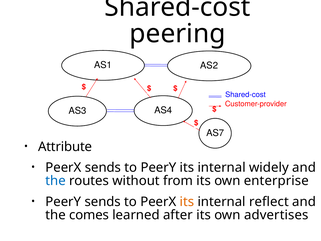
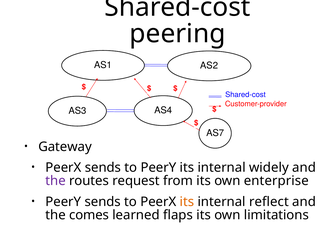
Attribute: Attribute -> Gateway
the at (56, 181) colour: blue -> purple
without: without -> request
after: after -> flaps
advertises: advertises -> limitations
